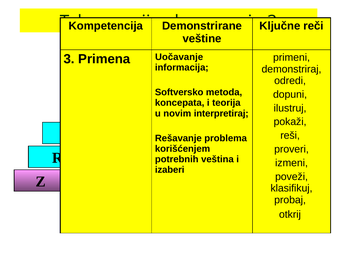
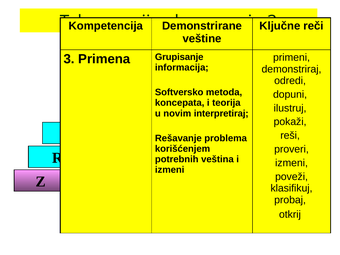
Uočavanje: Uočavanje -> Grupisanje
izaberi at (170, 170): izaberi -> izmeni
